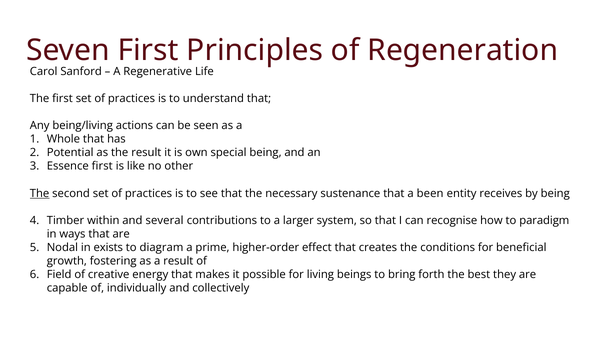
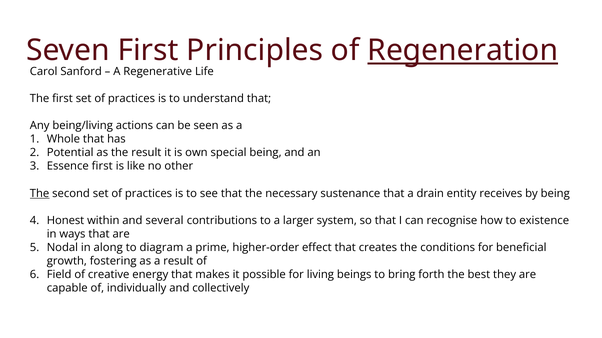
Regeneration underline: none -> present
been: been -> drain
Timber: Timber -> Honest
paradigm: paradigm -> existence
exists: exists -> along
